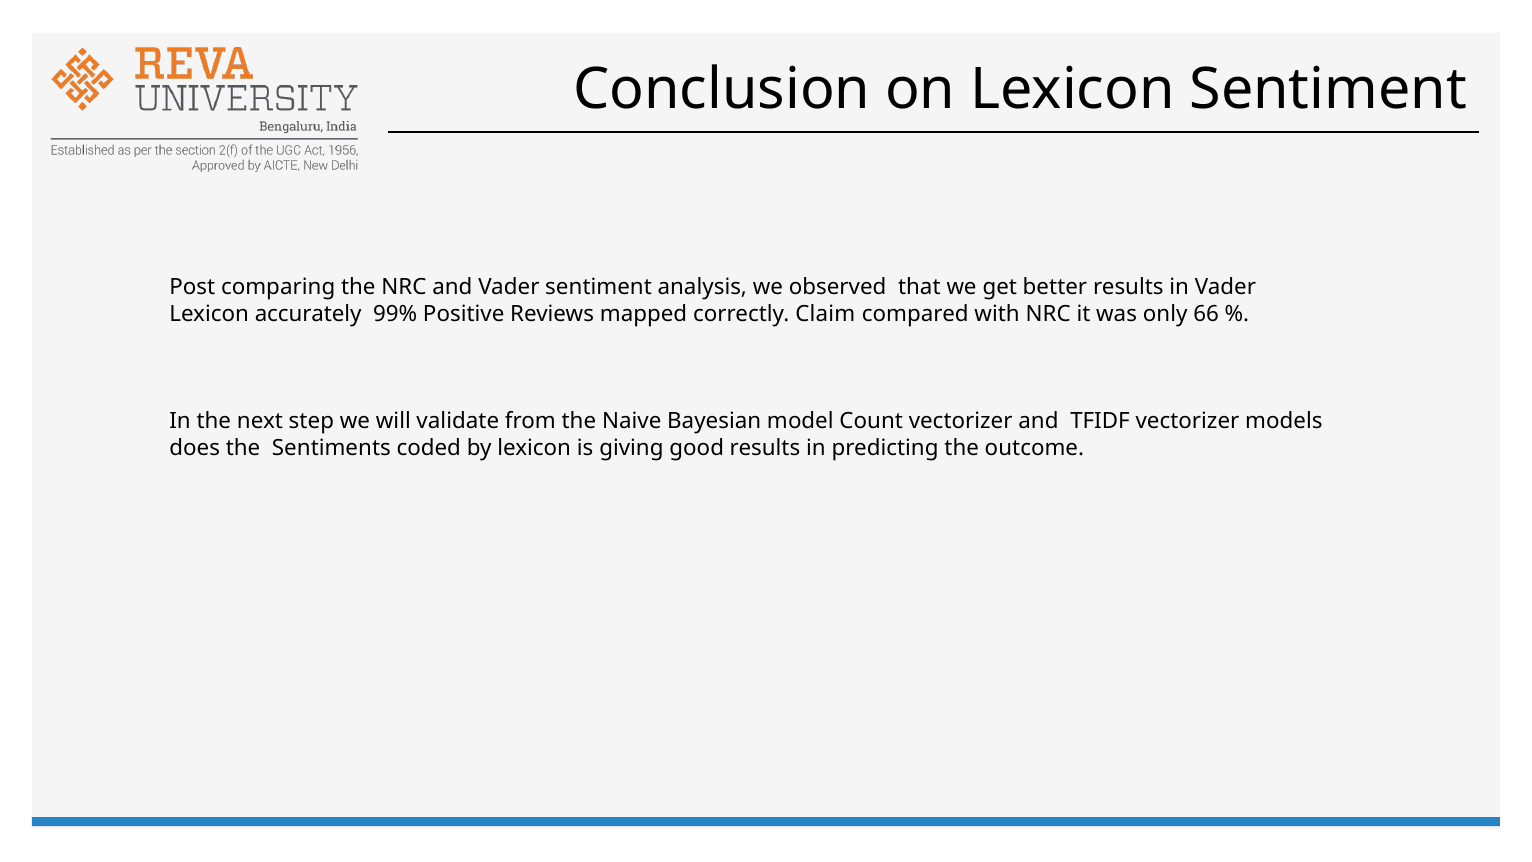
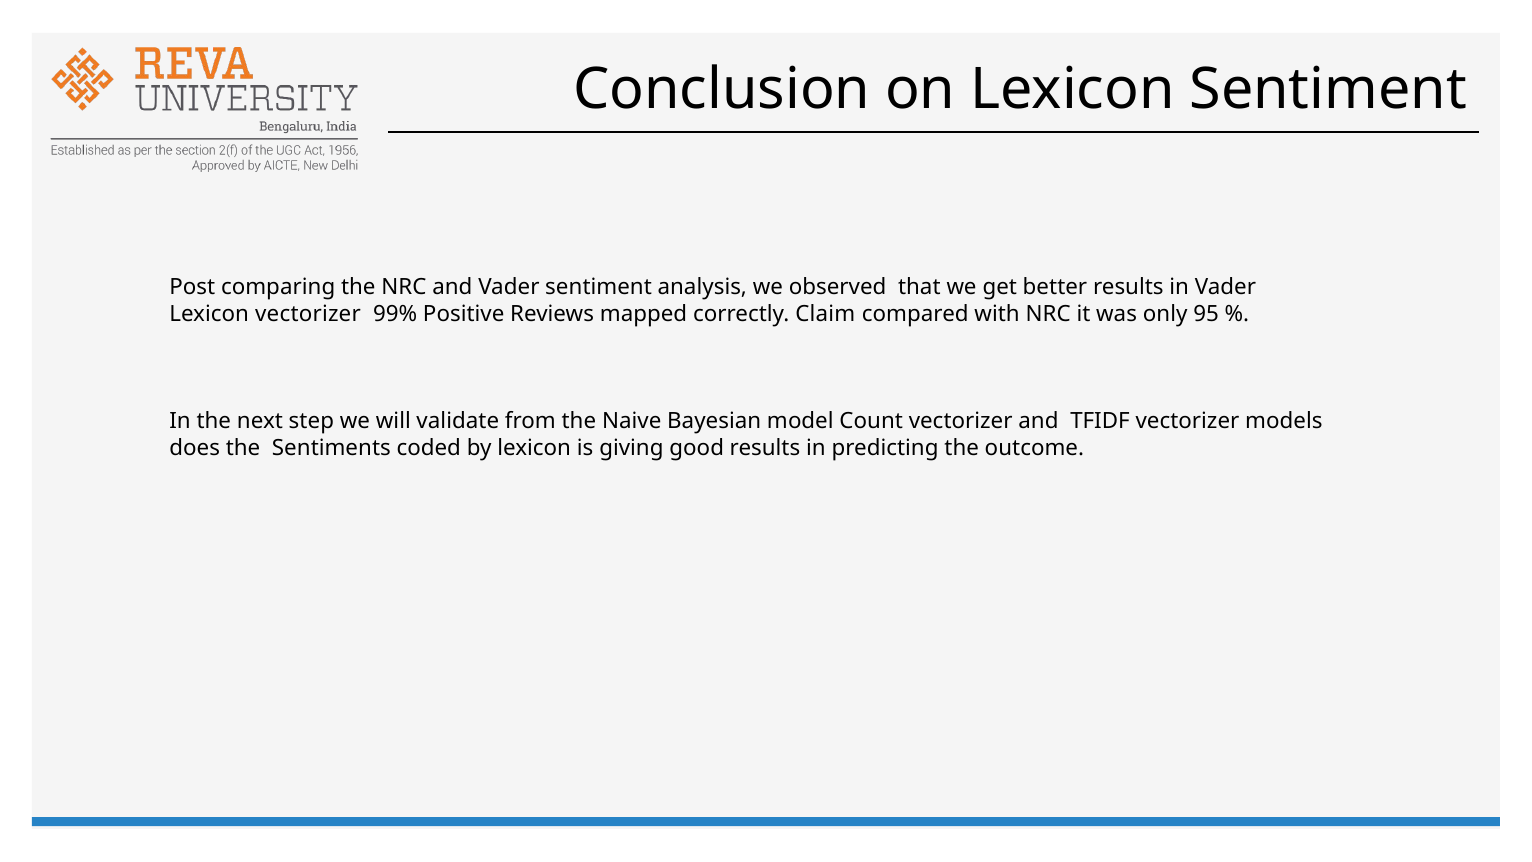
Lexicon accurately: accurately -> vectorizer
66: 66 -> 95
